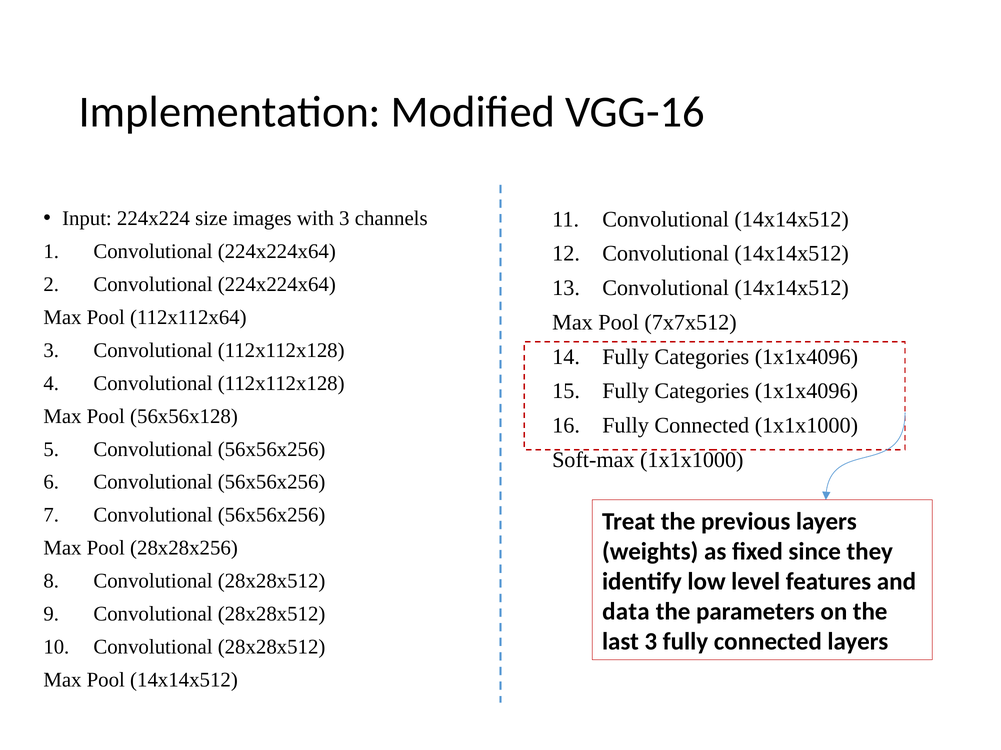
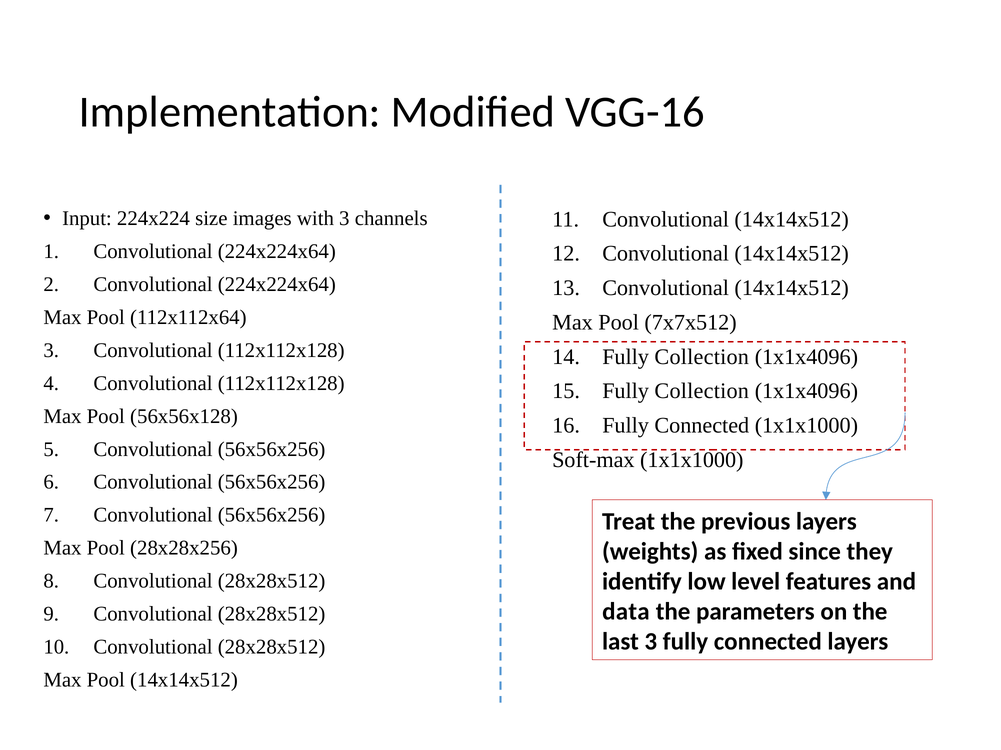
Categories at (702, 357): Categories -> Collection
Categories at (702, 391): Categories -> Collection
